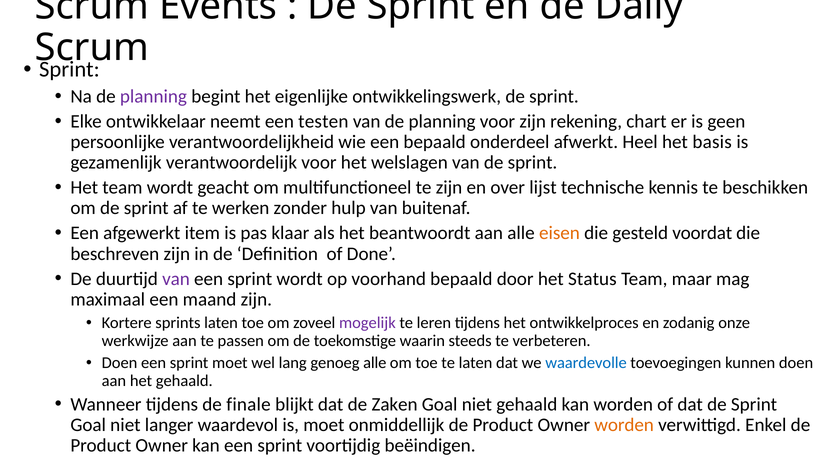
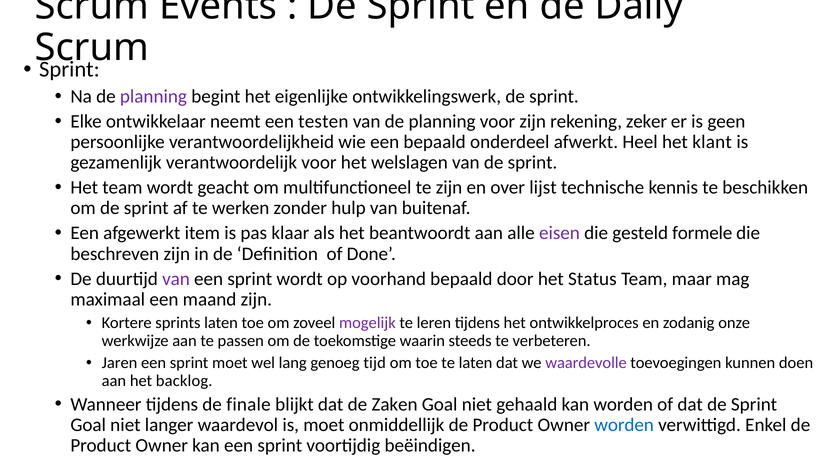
chart: chart -> zeker
basis: basis -> klant
eisen colour: orange -> purple
voordat: voordat -> formele
Doen at (120, 363): Doen -> Jaren
genoeg alle: alle -> tijd
waardevolle colour: blue -> purple
het gehaald: gehaald -> backlog
worden at (624, 426) colour: orange -> blue
